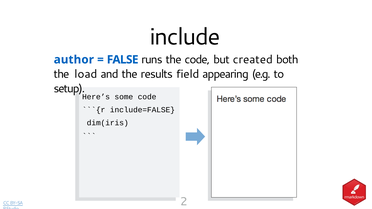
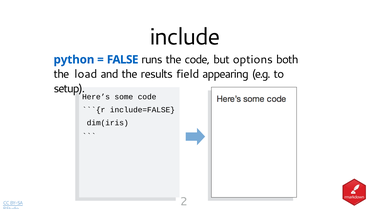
author: author -> python
created: created -> options
